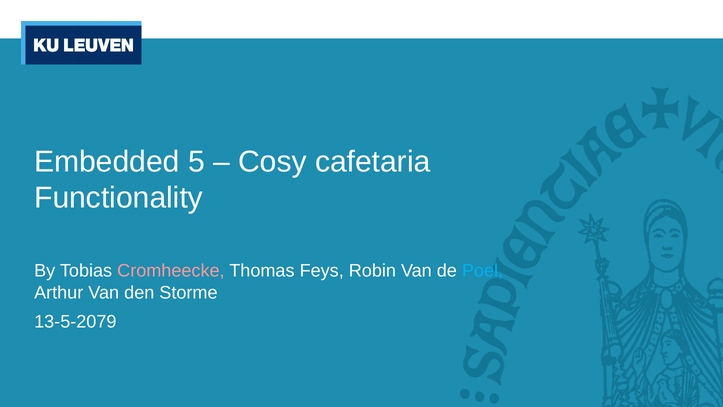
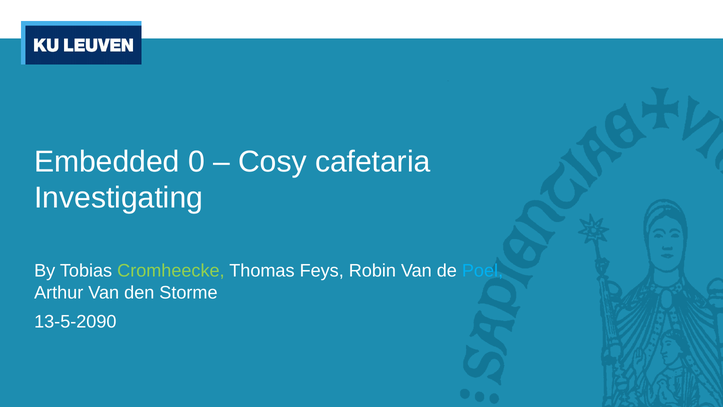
5: 5 -> 0
Functionality: Functionality -> Investigating
Cromheecke colour: pink -> light green
13-5-2079: 13-5-2079 -> 13-5-2090
